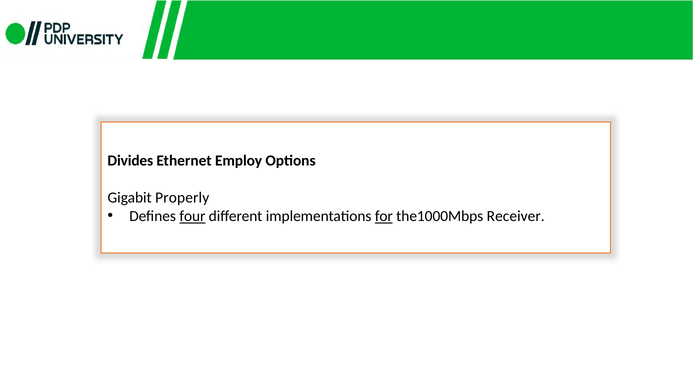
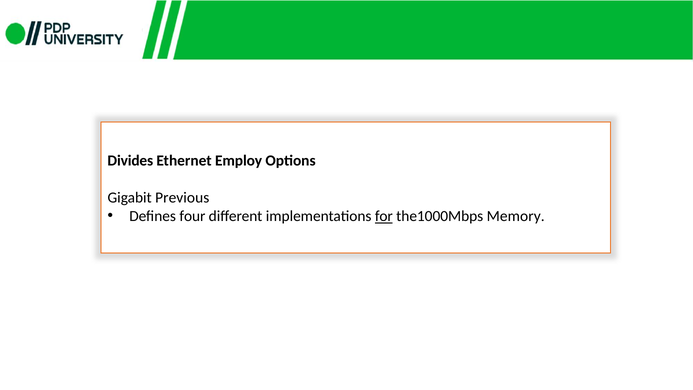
Properly: Properly -> Previous
four underline: present -> none
Receiver: Receiver -> Memory
